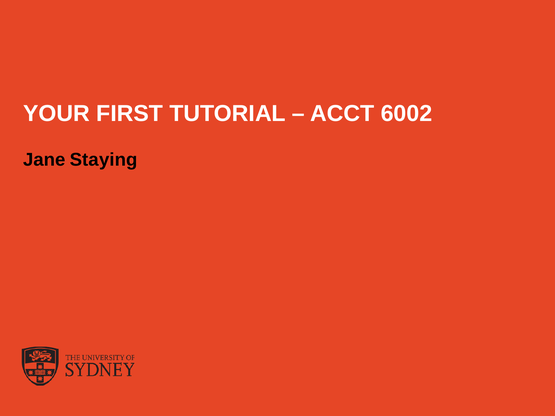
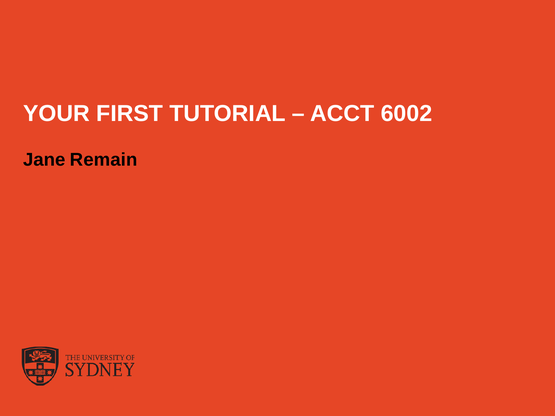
Staying: Staying -> Remain
